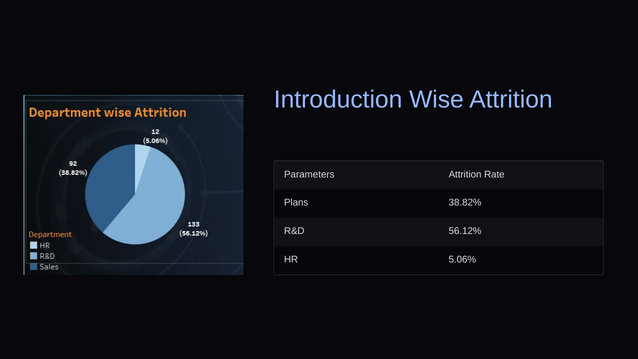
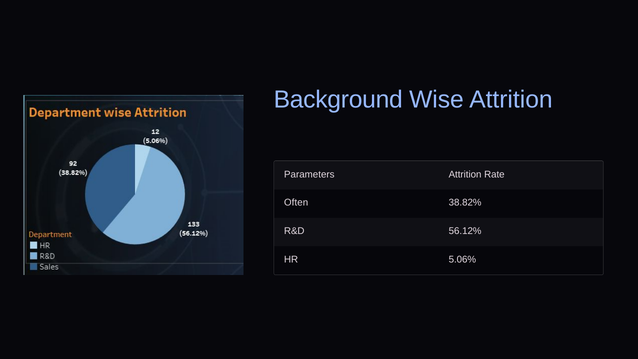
Introduction: Introduction -> Background
Plans: Plans -> Often
